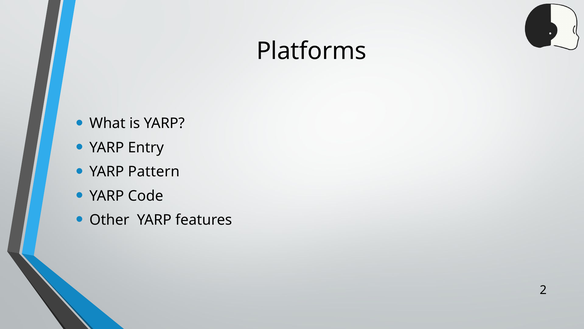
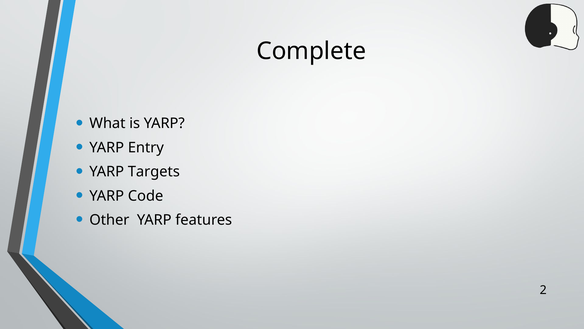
Platforms: Platforms -> Complete
Pattern: Pattern -> Targets
